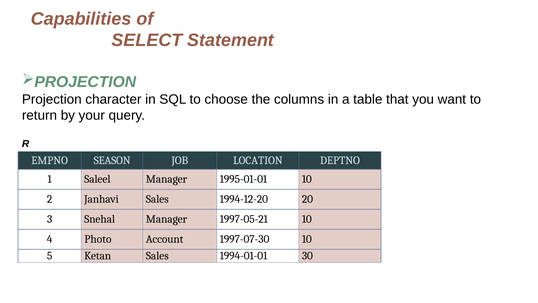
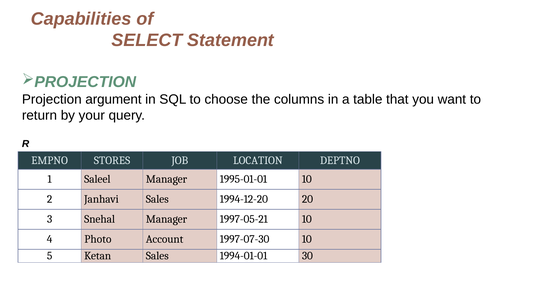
character: character -> argument
SEASON: SEASON -> STORES
